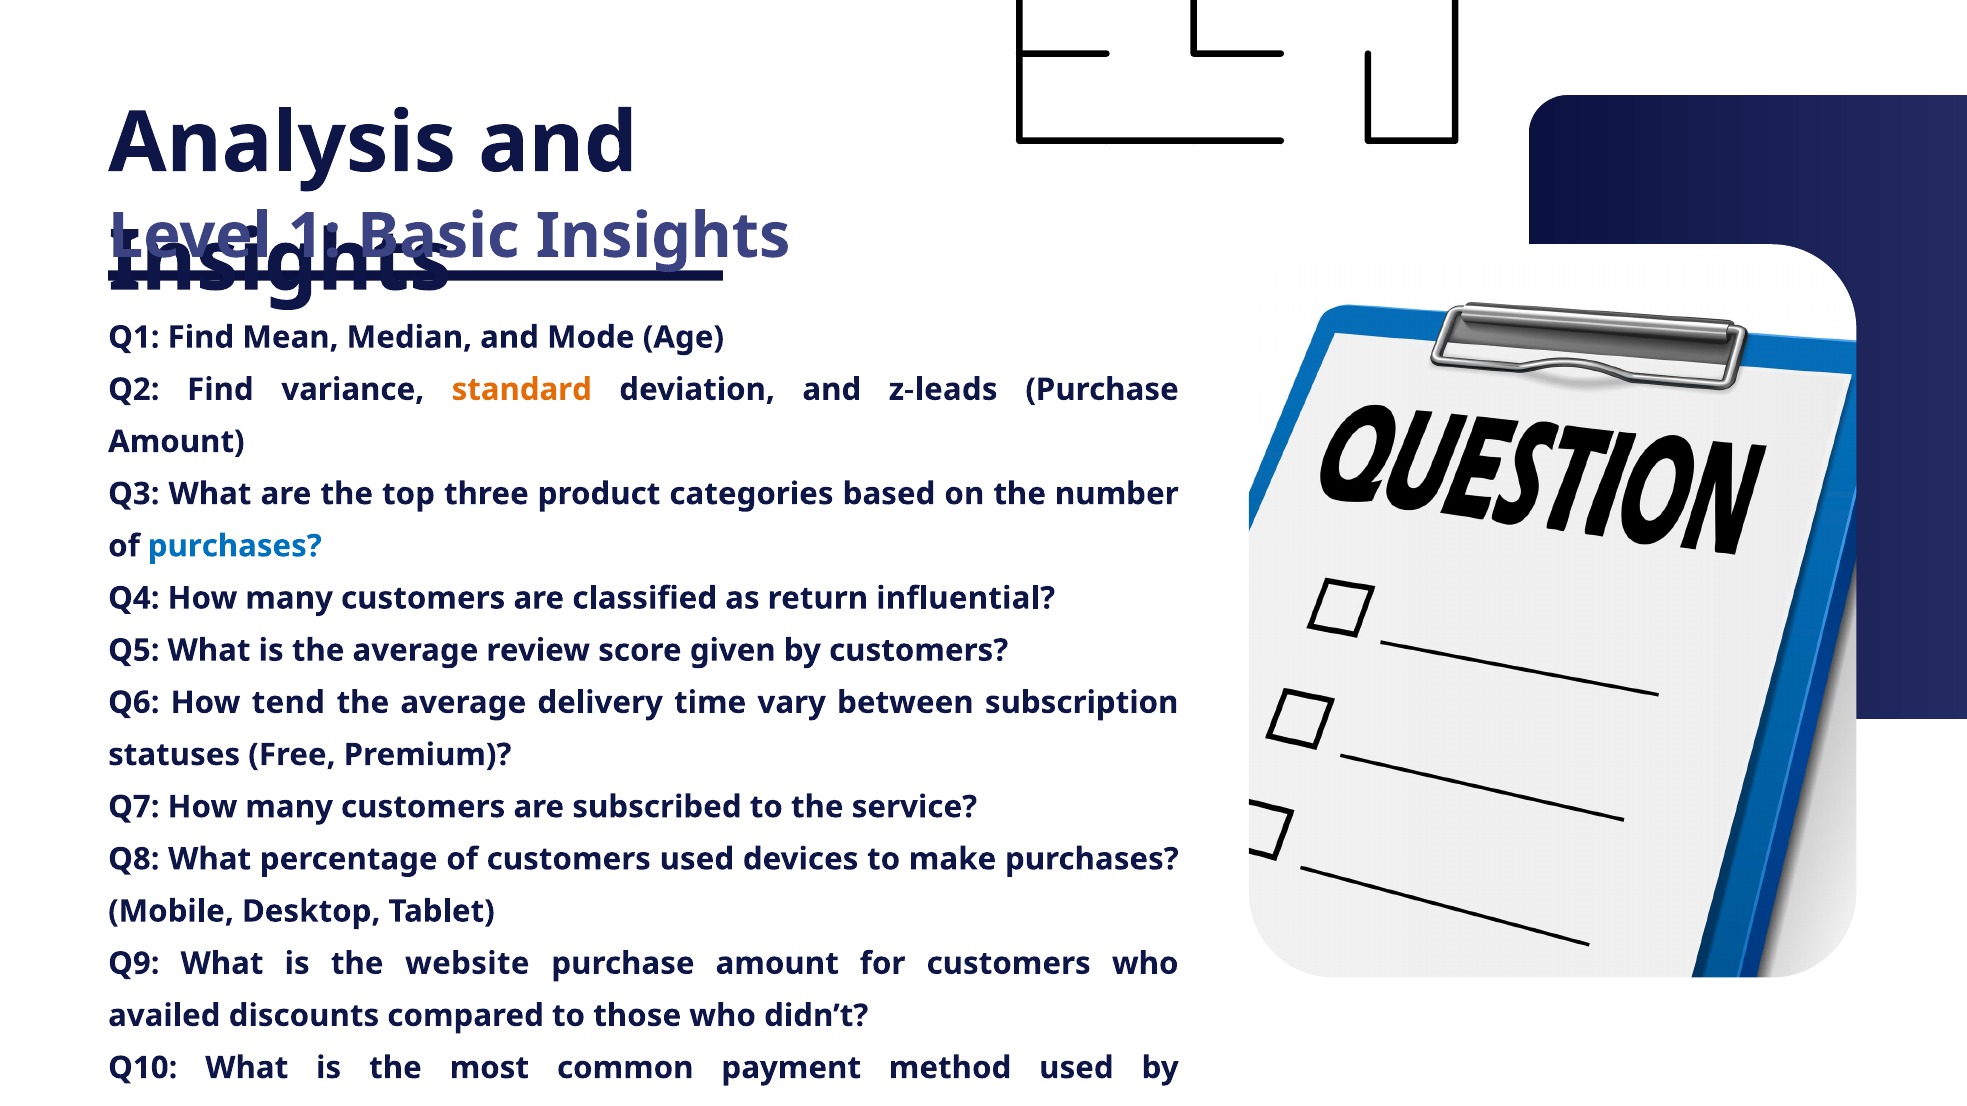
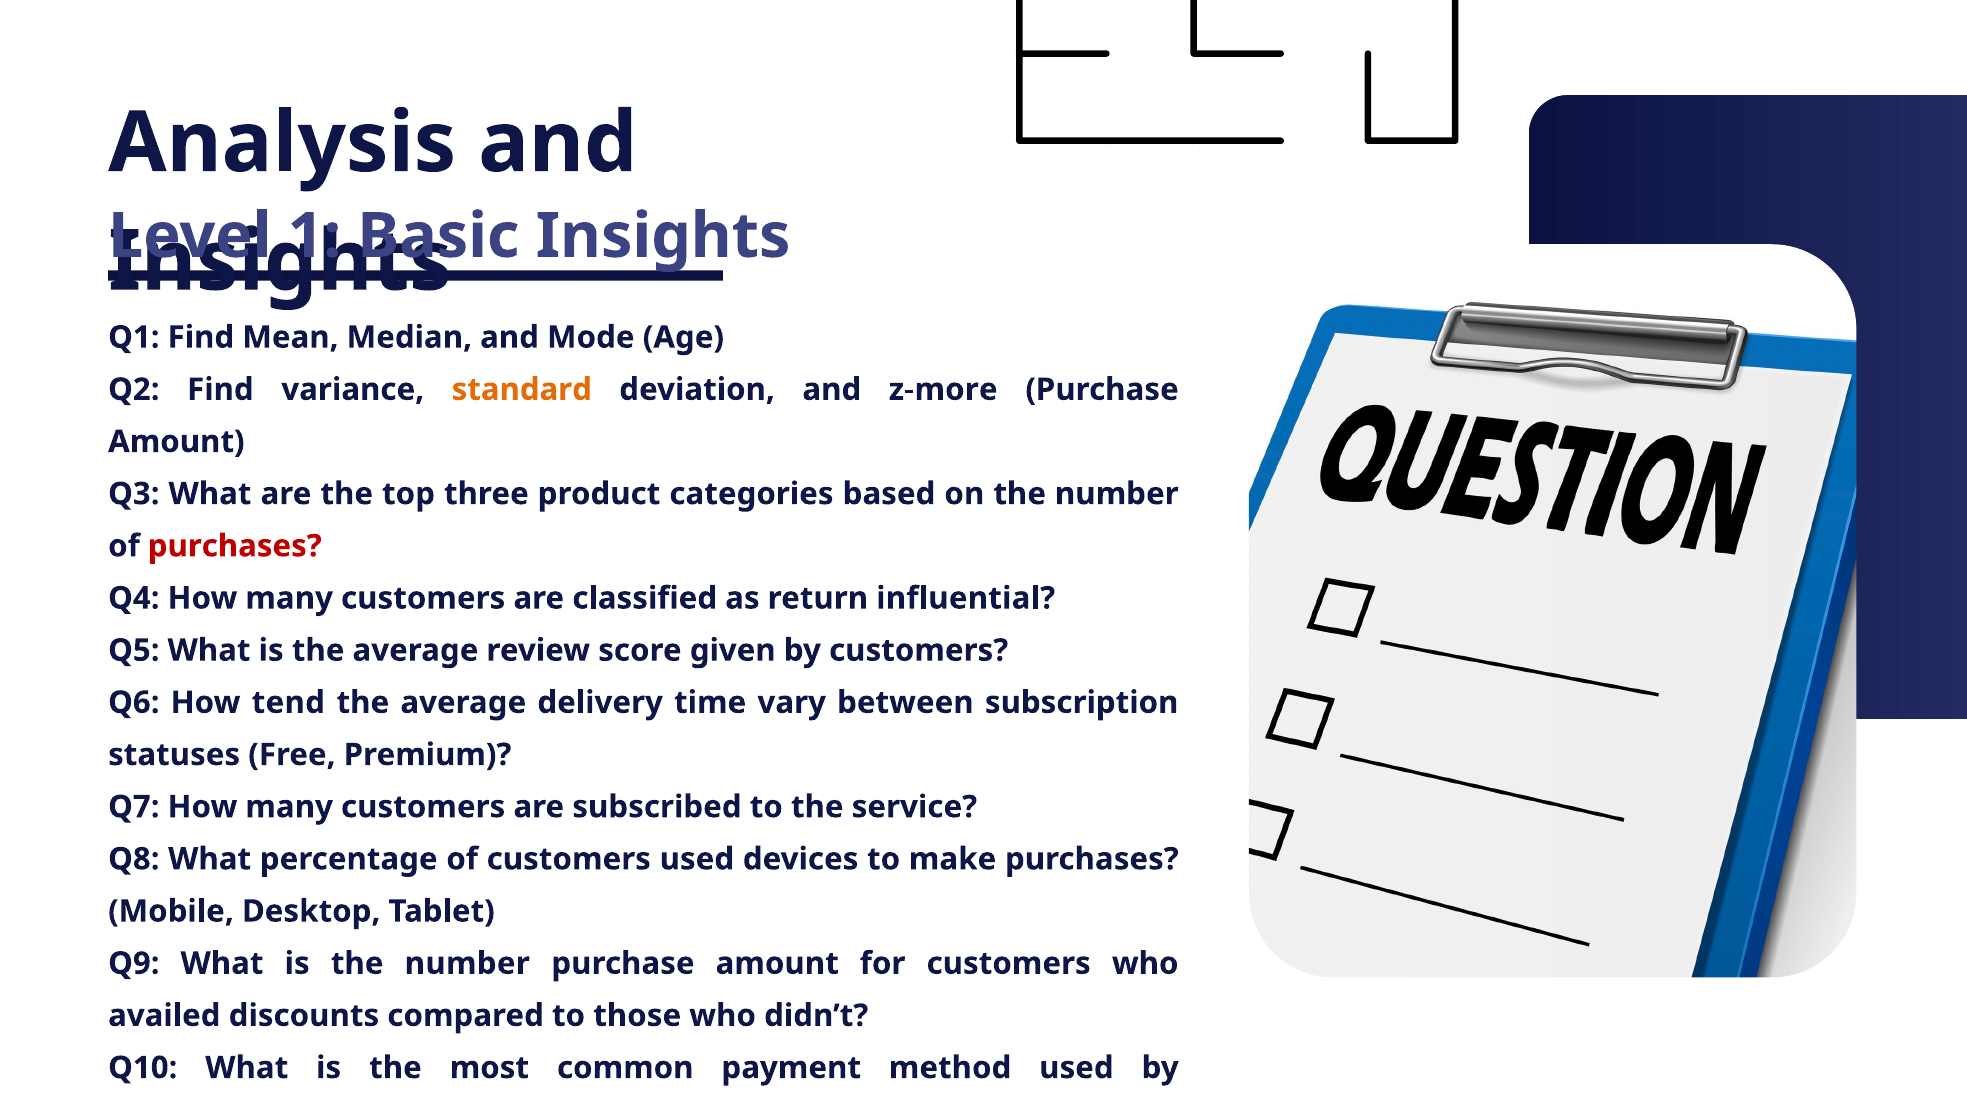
z-leads: z-leads -> z-more
purchases at (235, 546) colour: blue -> red
is the website: website -> number
